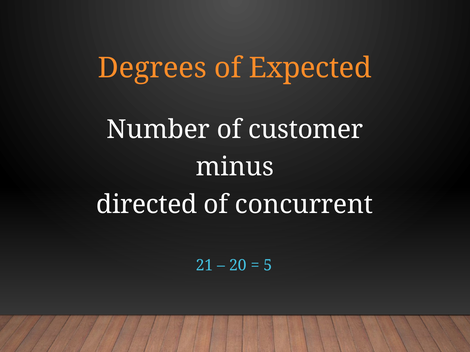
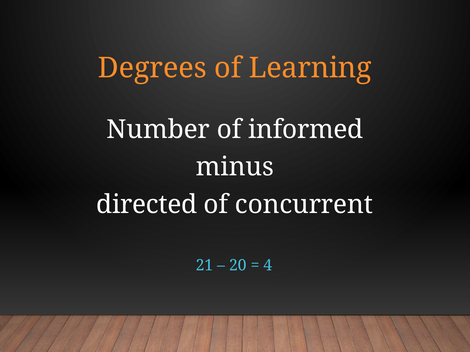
Expected: Expected -> Learning
customer: customer -> informed
5: 5 -> 4
